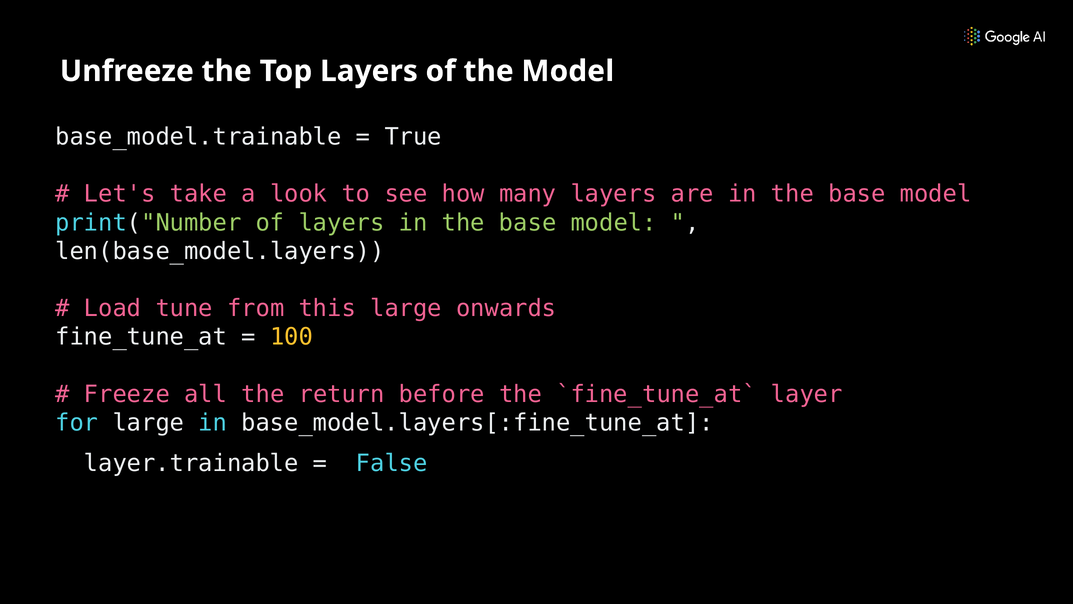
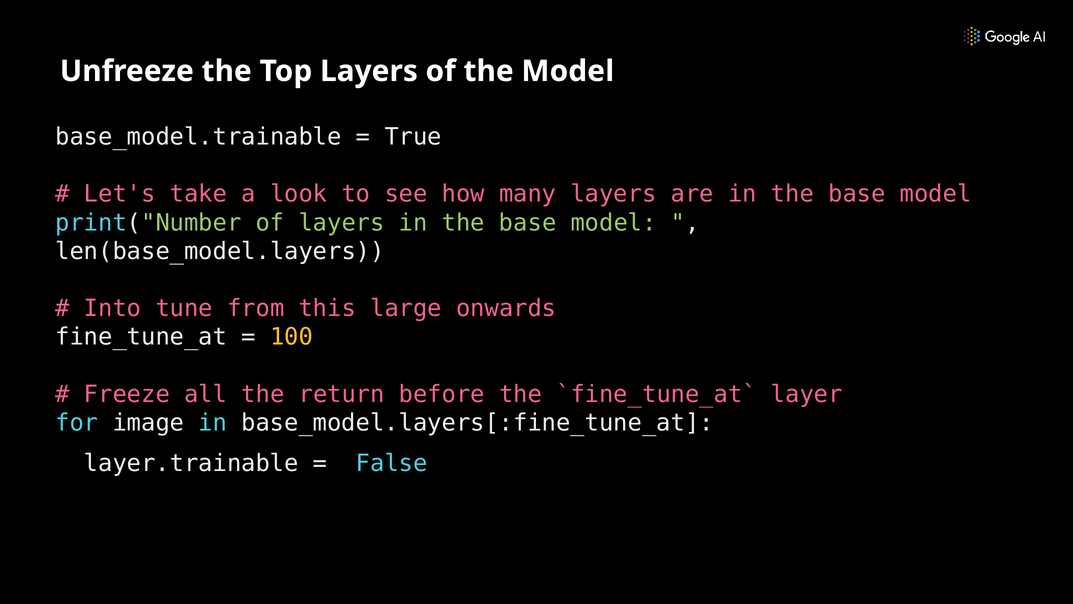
Load: Load -> Into
for large: large -> image
